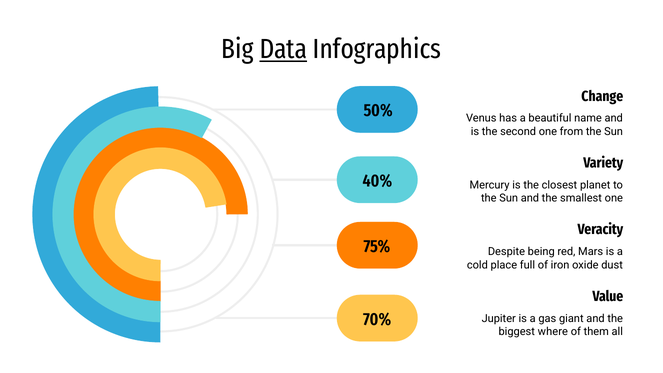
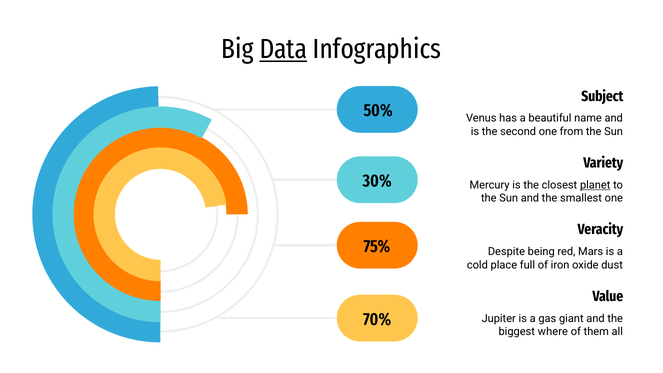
Change: Change -> Subject
40%: 40% -> 30%
planet underline: none -> present
